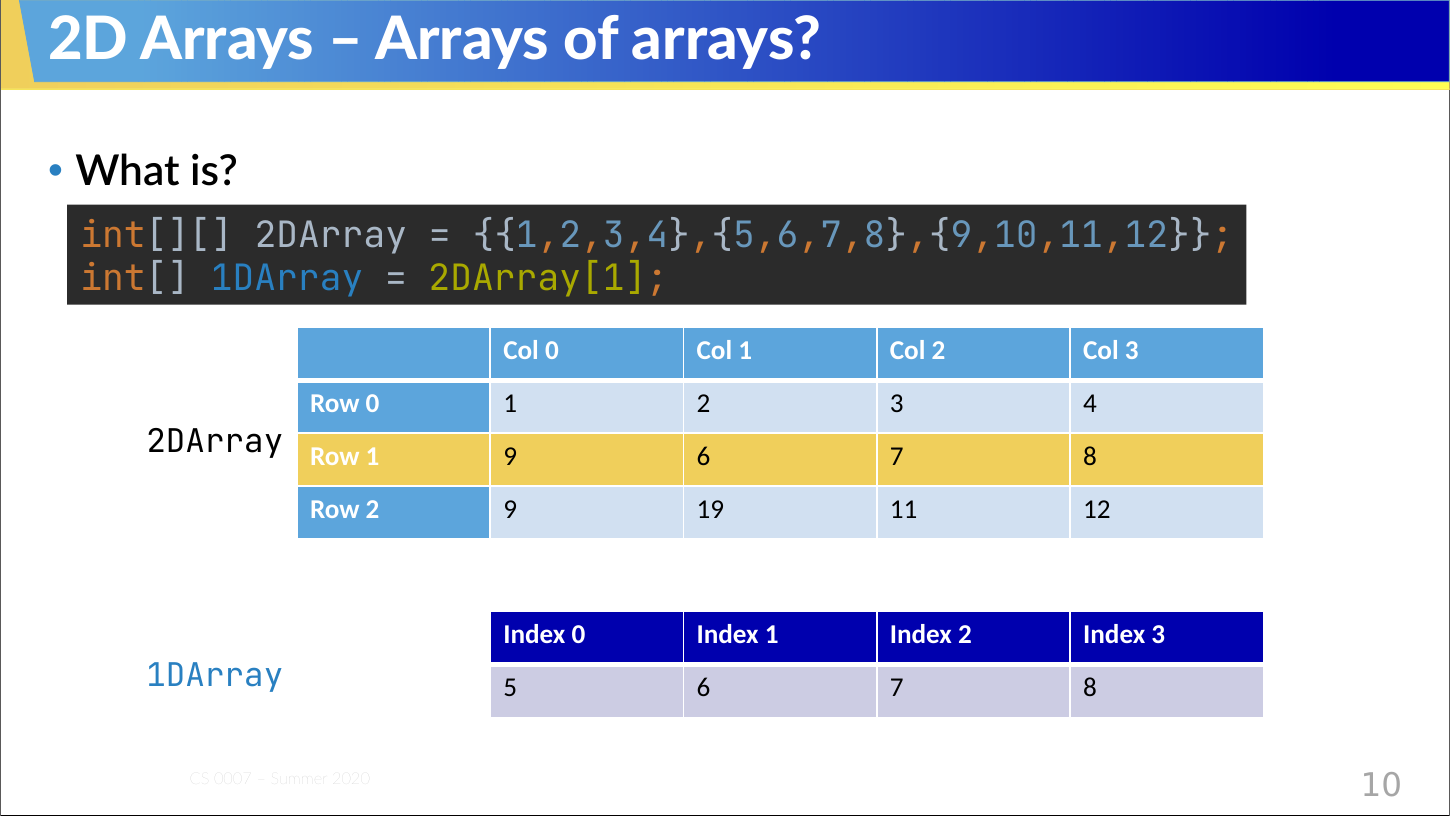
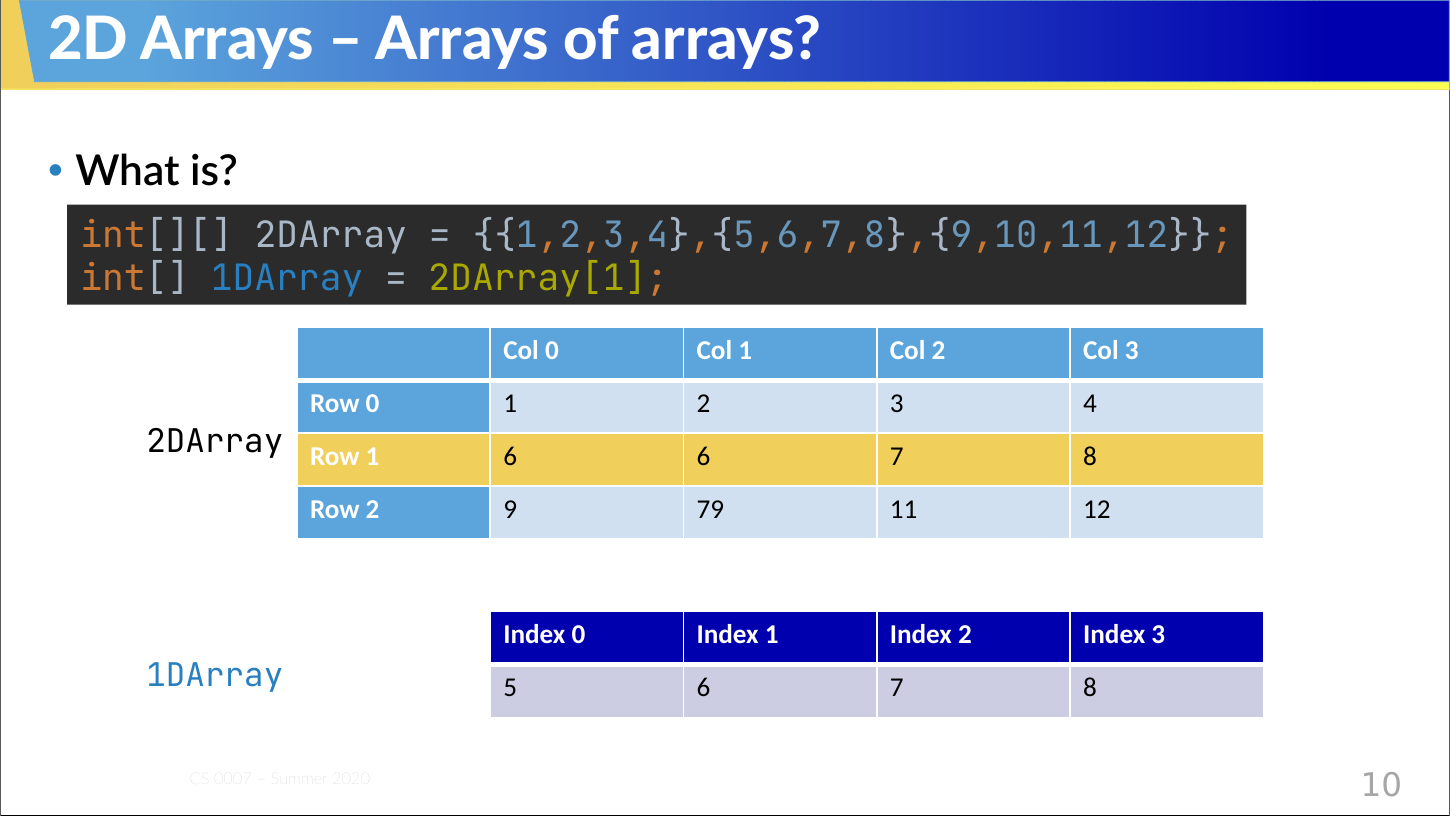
1 9: 9 -> 6
19: 19 -> 79
